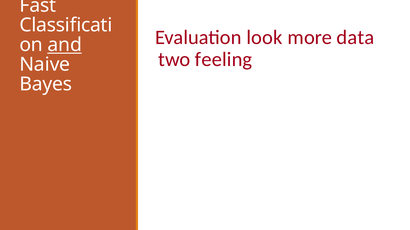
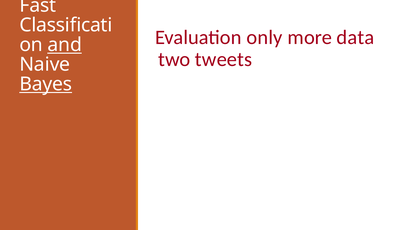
look: look -> only
feeling: feeling -> tweets
Bayes underline: none -> present
